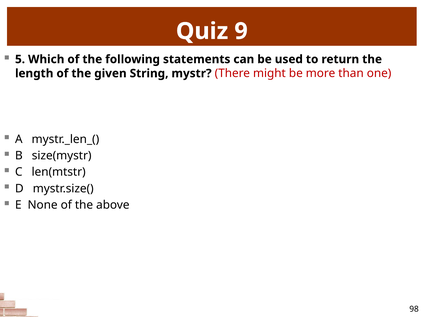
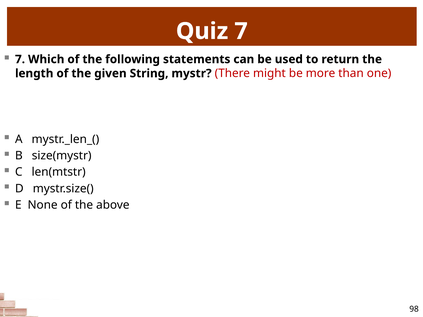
Quiz 9: 9 -> 7
5 at (20, 59): 5 -> 7
